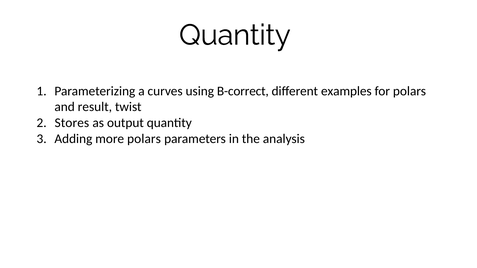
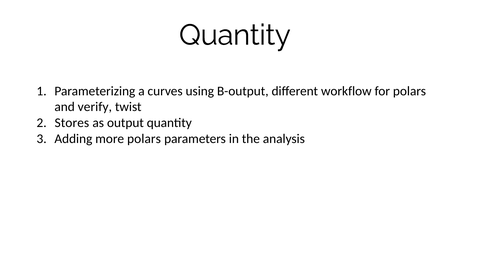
B-correct: B-correct -> B-output
examples: examples -> workflow
result: result -> verify
